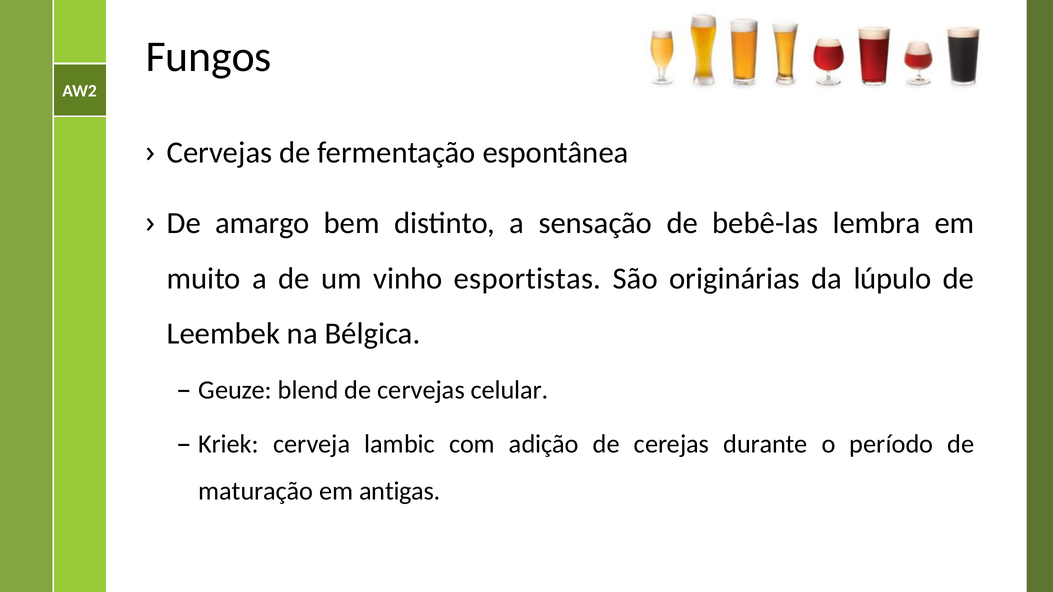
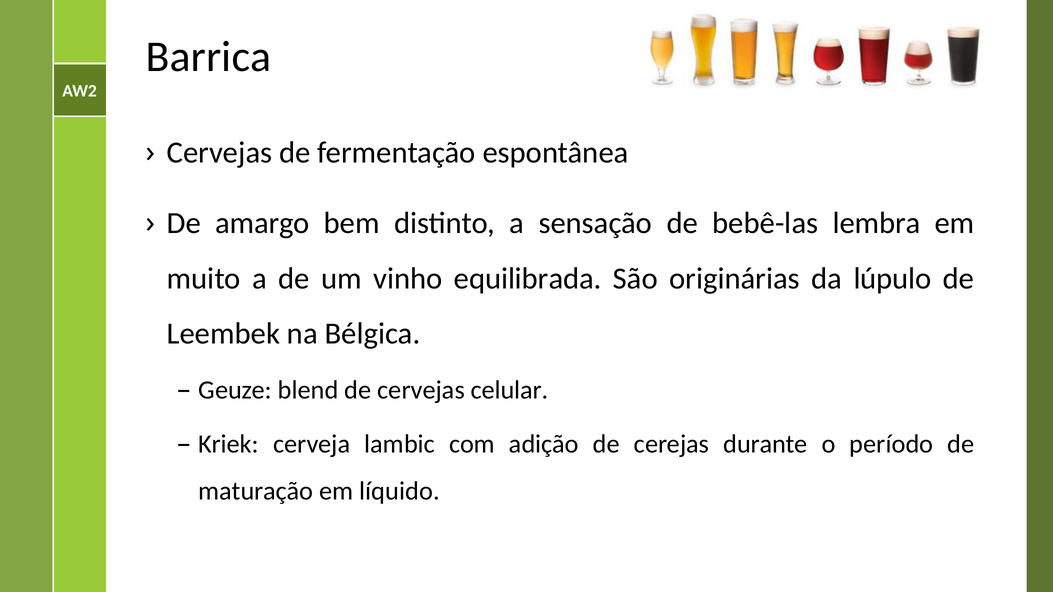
Fungos: Fungos -> Barrica
esportistas: esportistas -> equilibrada
antigas: antigas -> líquido
